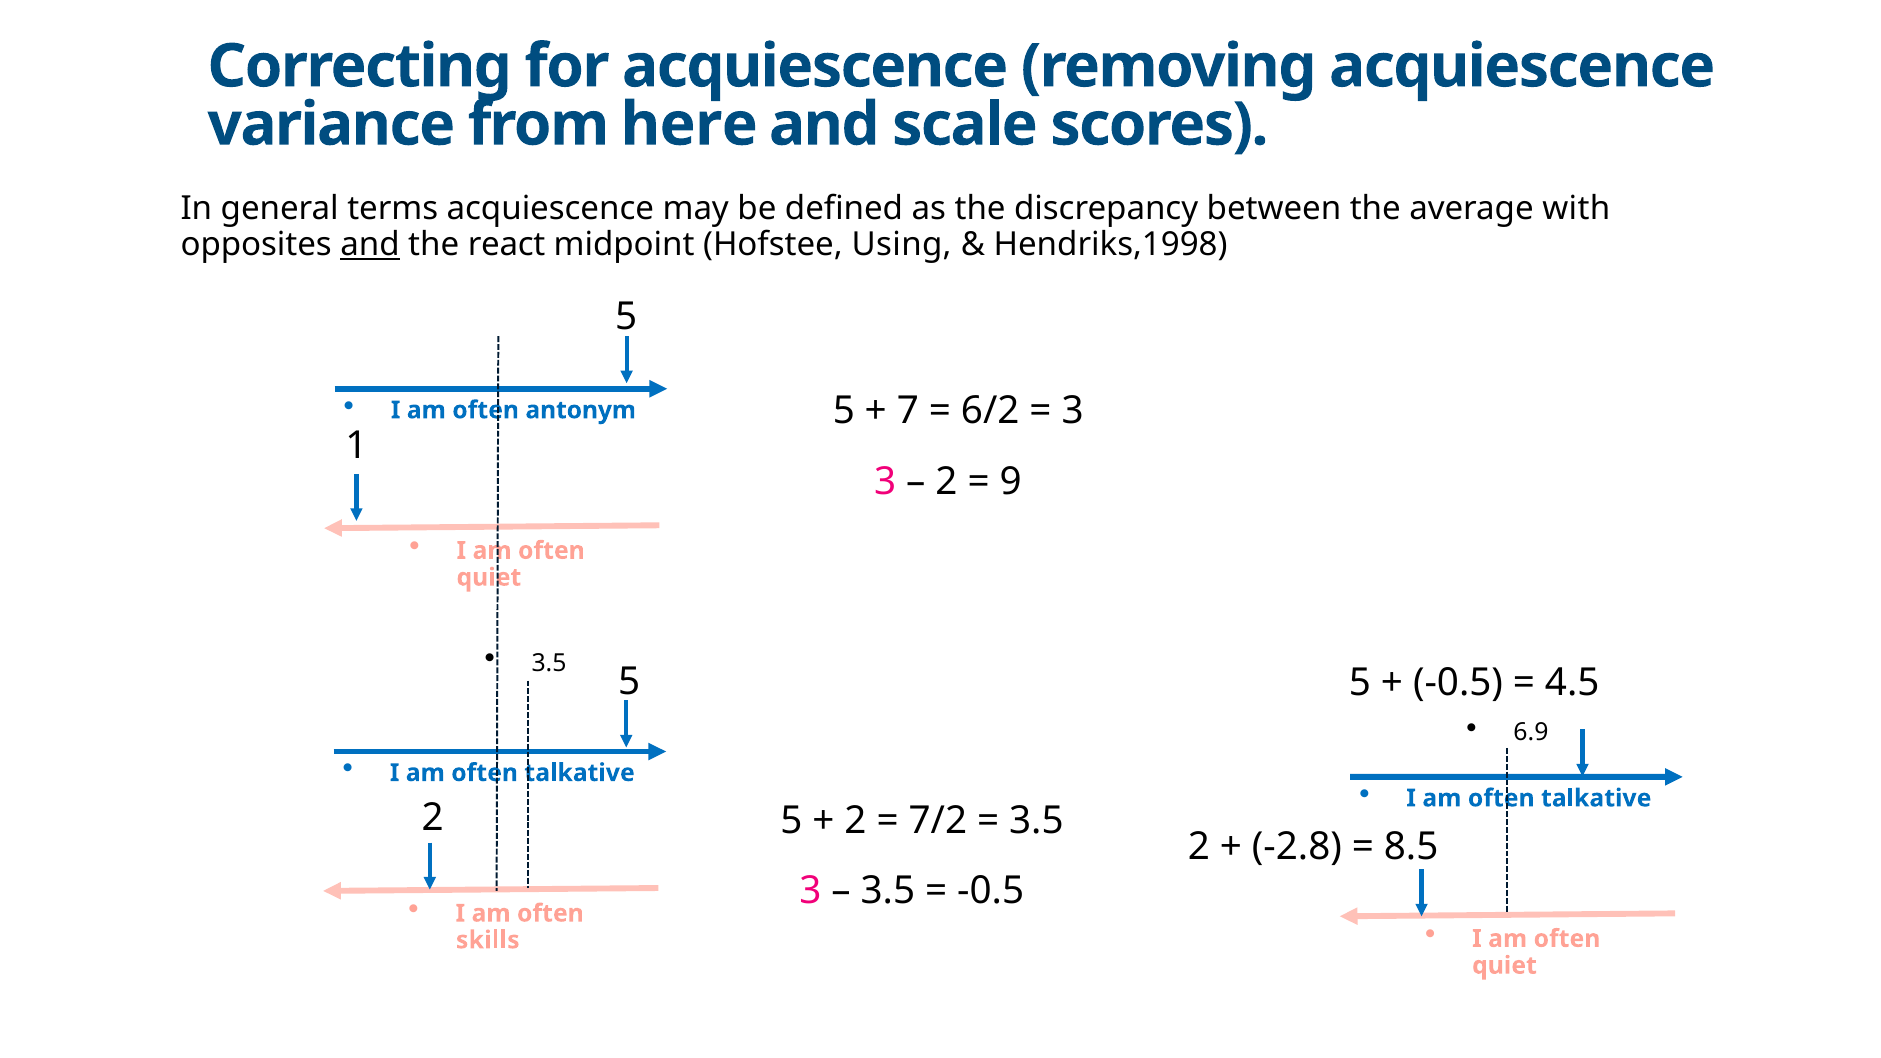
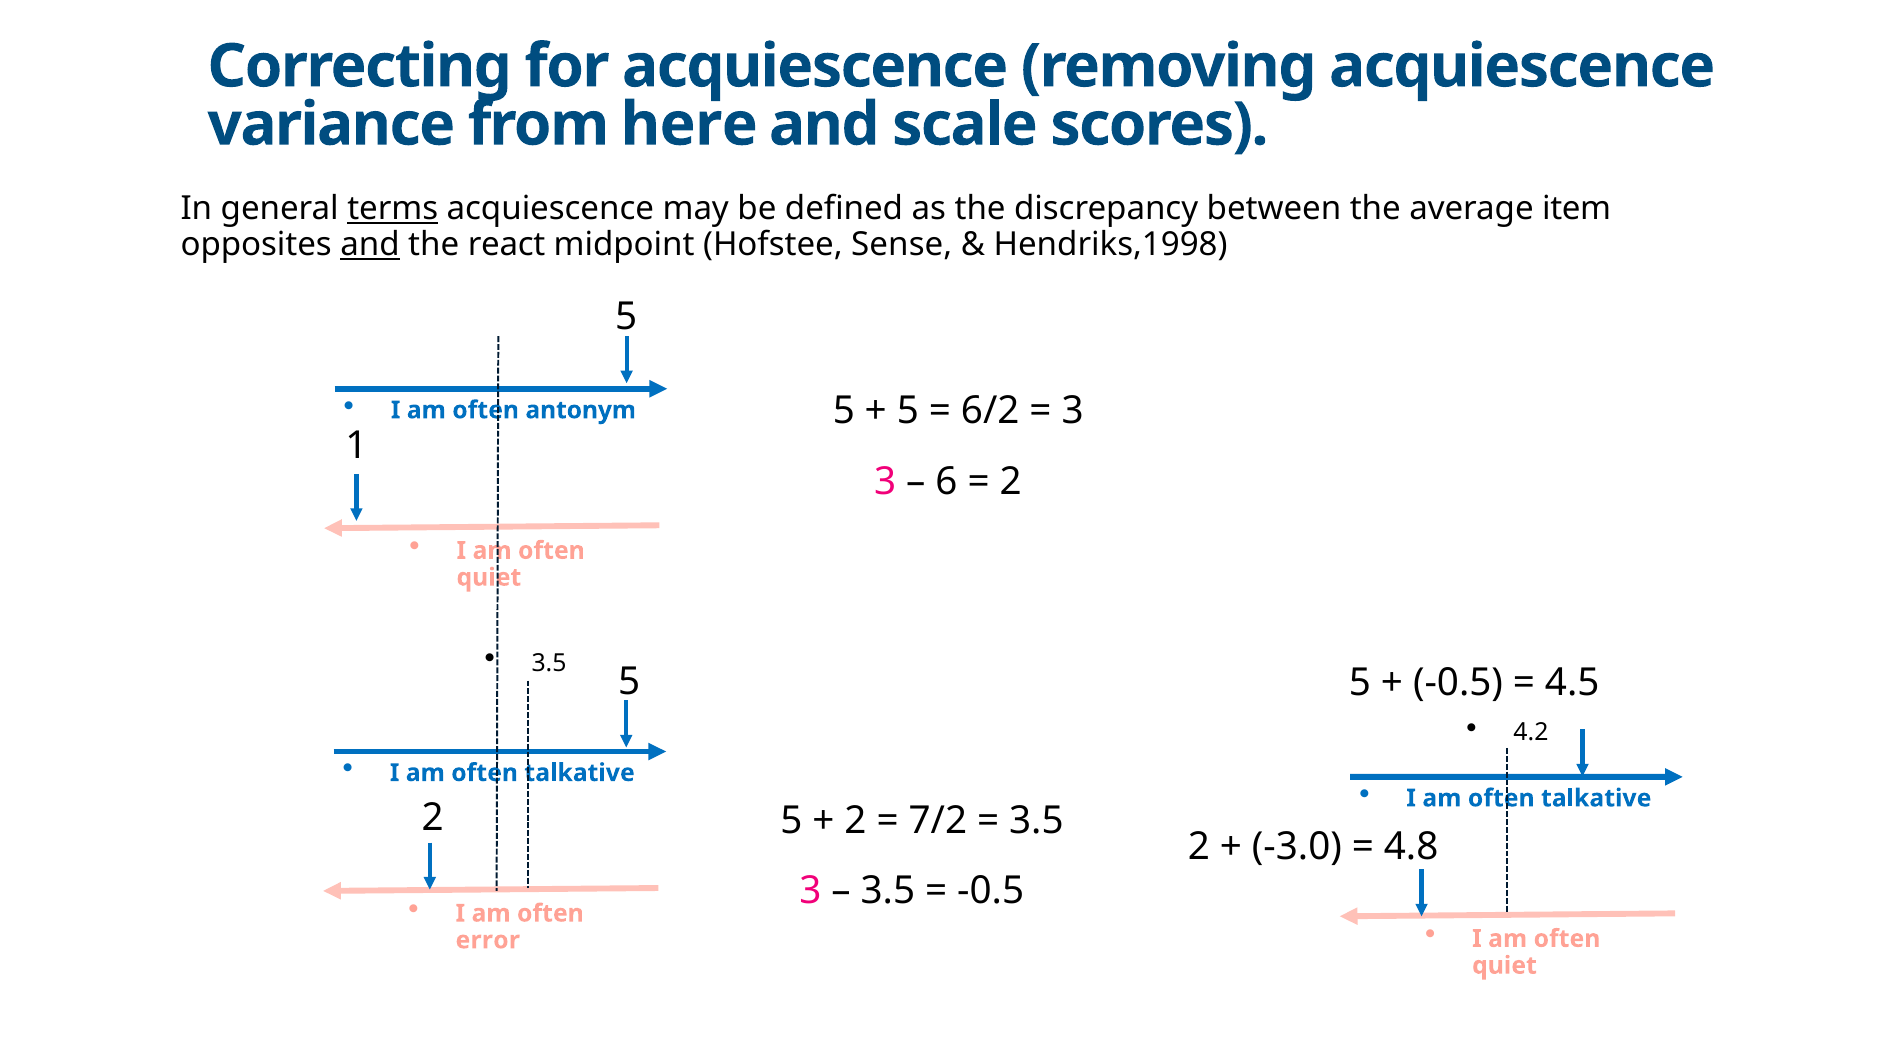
terms underline: none -> present
with: with -> item
Using: Using -> Sense
7 at (908, 411): 7 -> 5
2 at (946, 481): 2 -> 6
9 at (1011, 481): 9 -> 2
6.9: 6.9 -> 4.2
-2.8: -2.8 -> -3.0
8.5: 8.5 -> 4.8
skills: skills -> error
